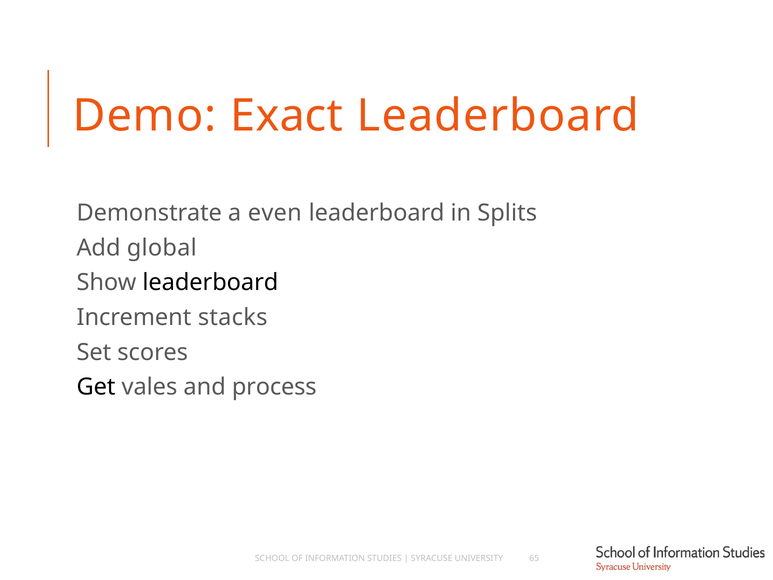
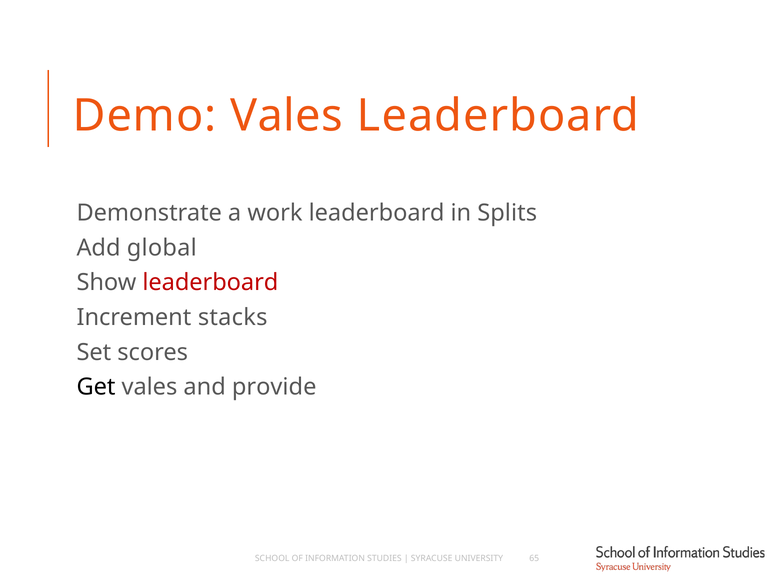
Demo Exact: Exact -> Vales
even: even -> work
leaderboard at (210, 283) colour: black -> red
process: process -> provide
